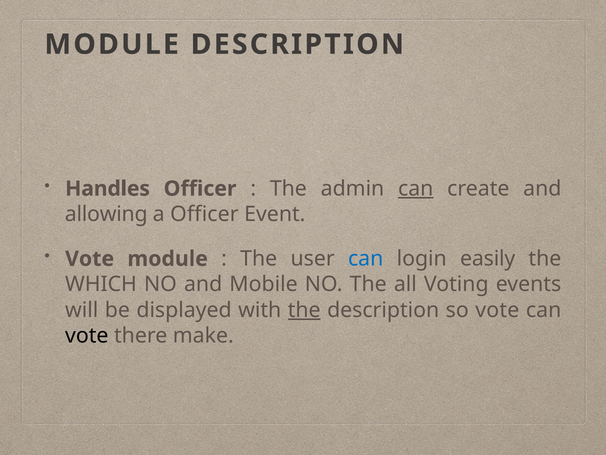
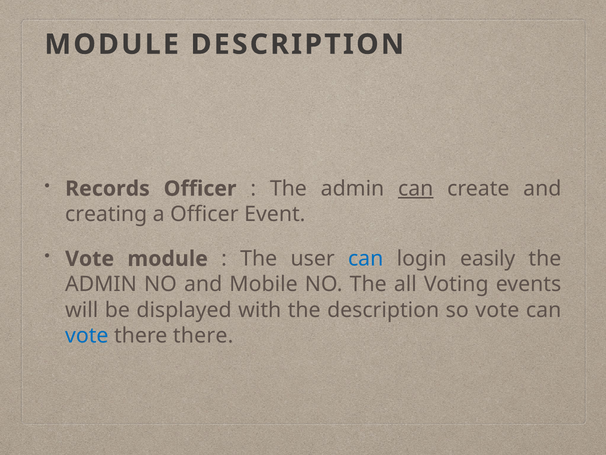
Handles: Handles -> Records
allowing: allowing -> creating
WHICH at (101, 284): WHICH -> ADMIN
the at (304, 310) underline: present -> none
vote at (87, 335) colour: black -> blue
there make: make -> there
